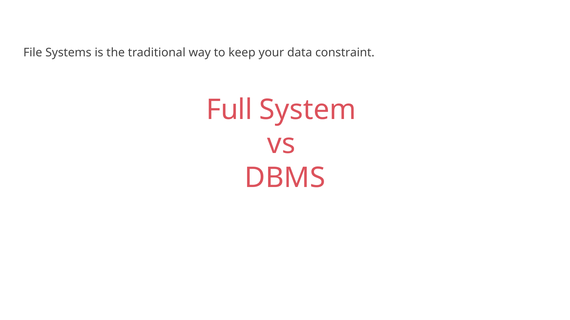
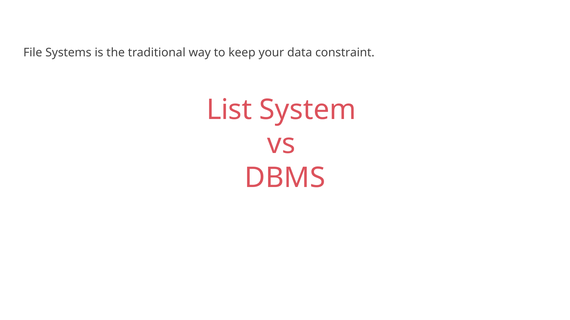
Full: Full -> List
